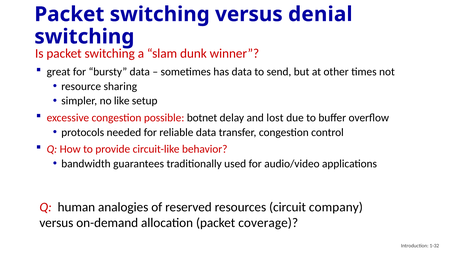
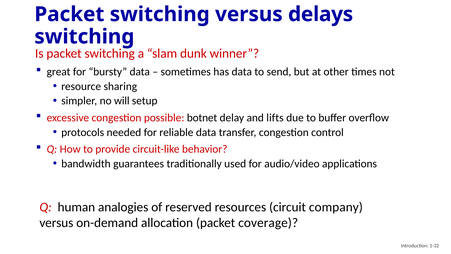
denial: denial -> delays
like: like -> will
lost: lost -> lifts
